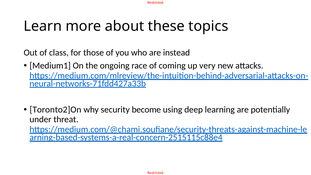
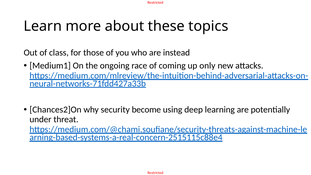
very: very -> only
Toronto2]On: Toronto2]On -> Chances2]On
